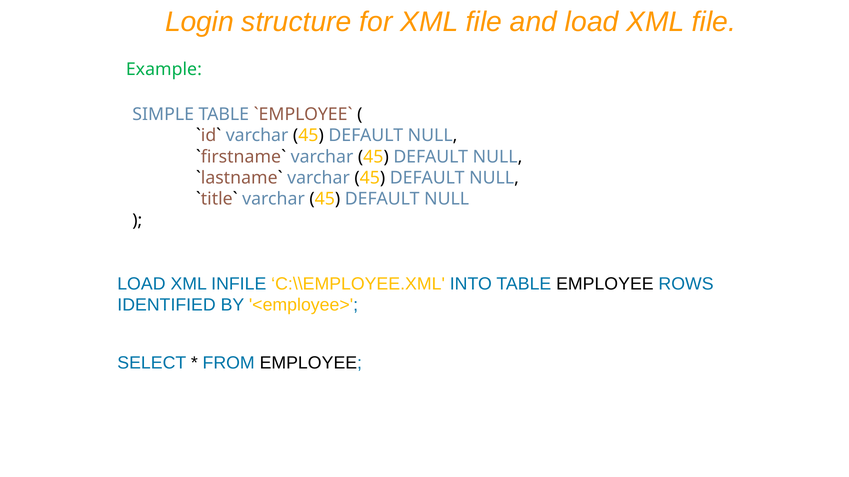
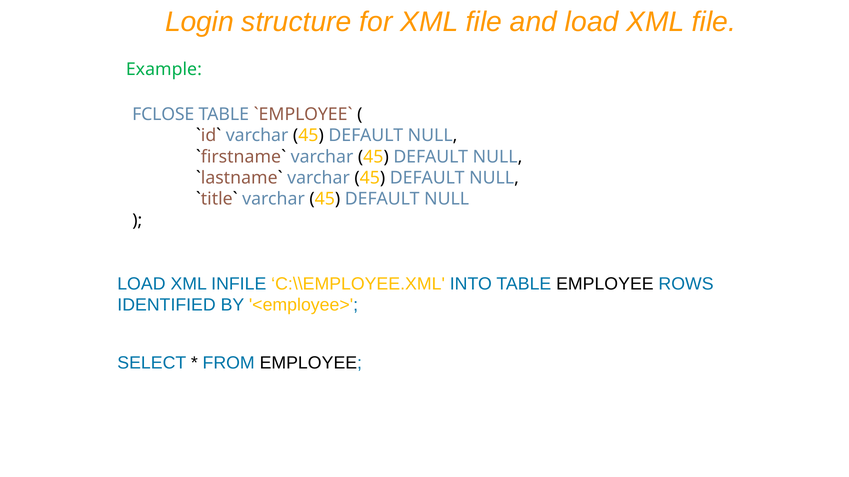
SIMPLE: SIMPLE -> FCLOSE
